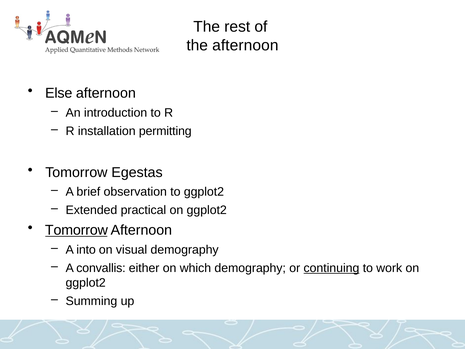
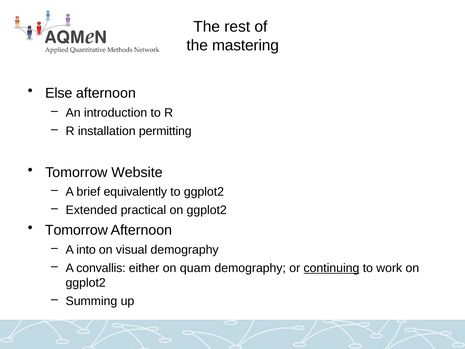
the afternoon: afternoon -> mastering
Egestas: Egestas -> Website
observation: observation -> equivalently
Tomorrow at (76, 230) underline: present -> none
which: which -> quam
